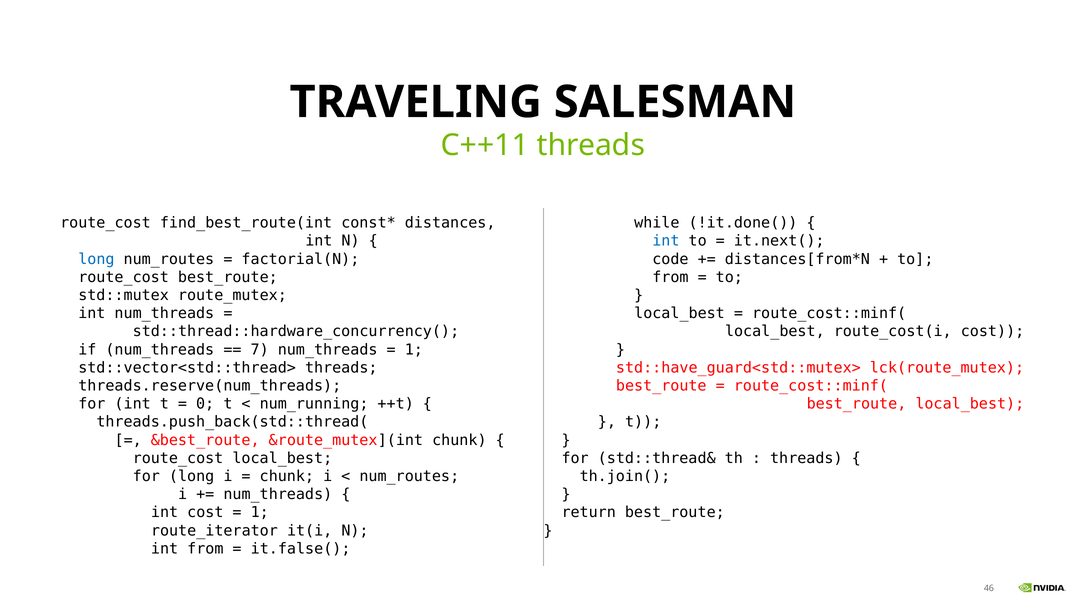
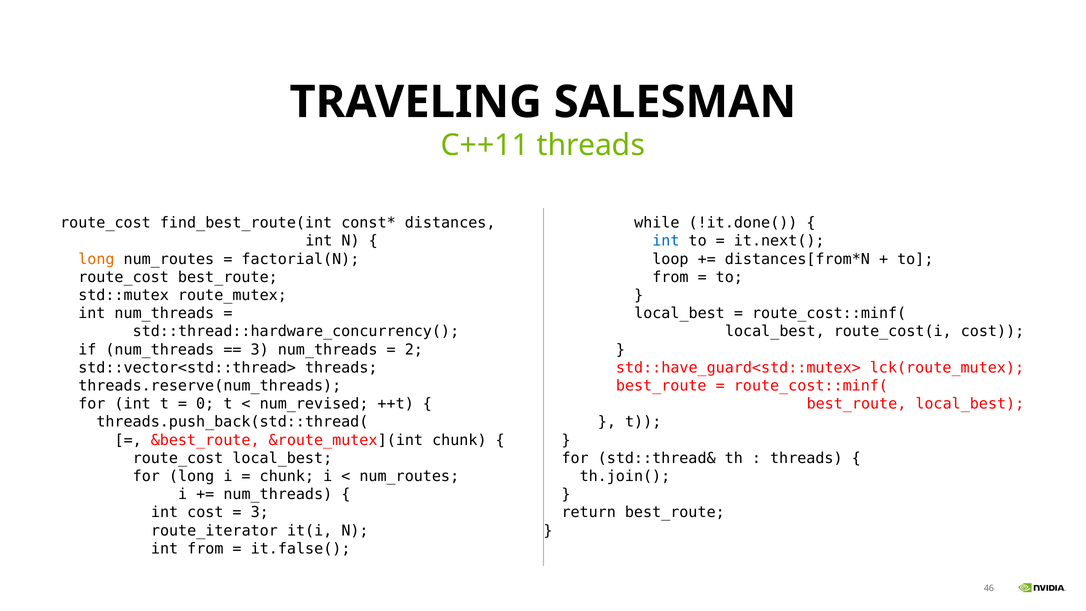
long at (96, 259) colour: blue -> orange
code: code -> loop
7 at (260, 349): 7 -> 3
1 at (414, 349): 1 -> 2
num_running: num_running -> num_revised
1 at (260, 512): 1 -> 3
